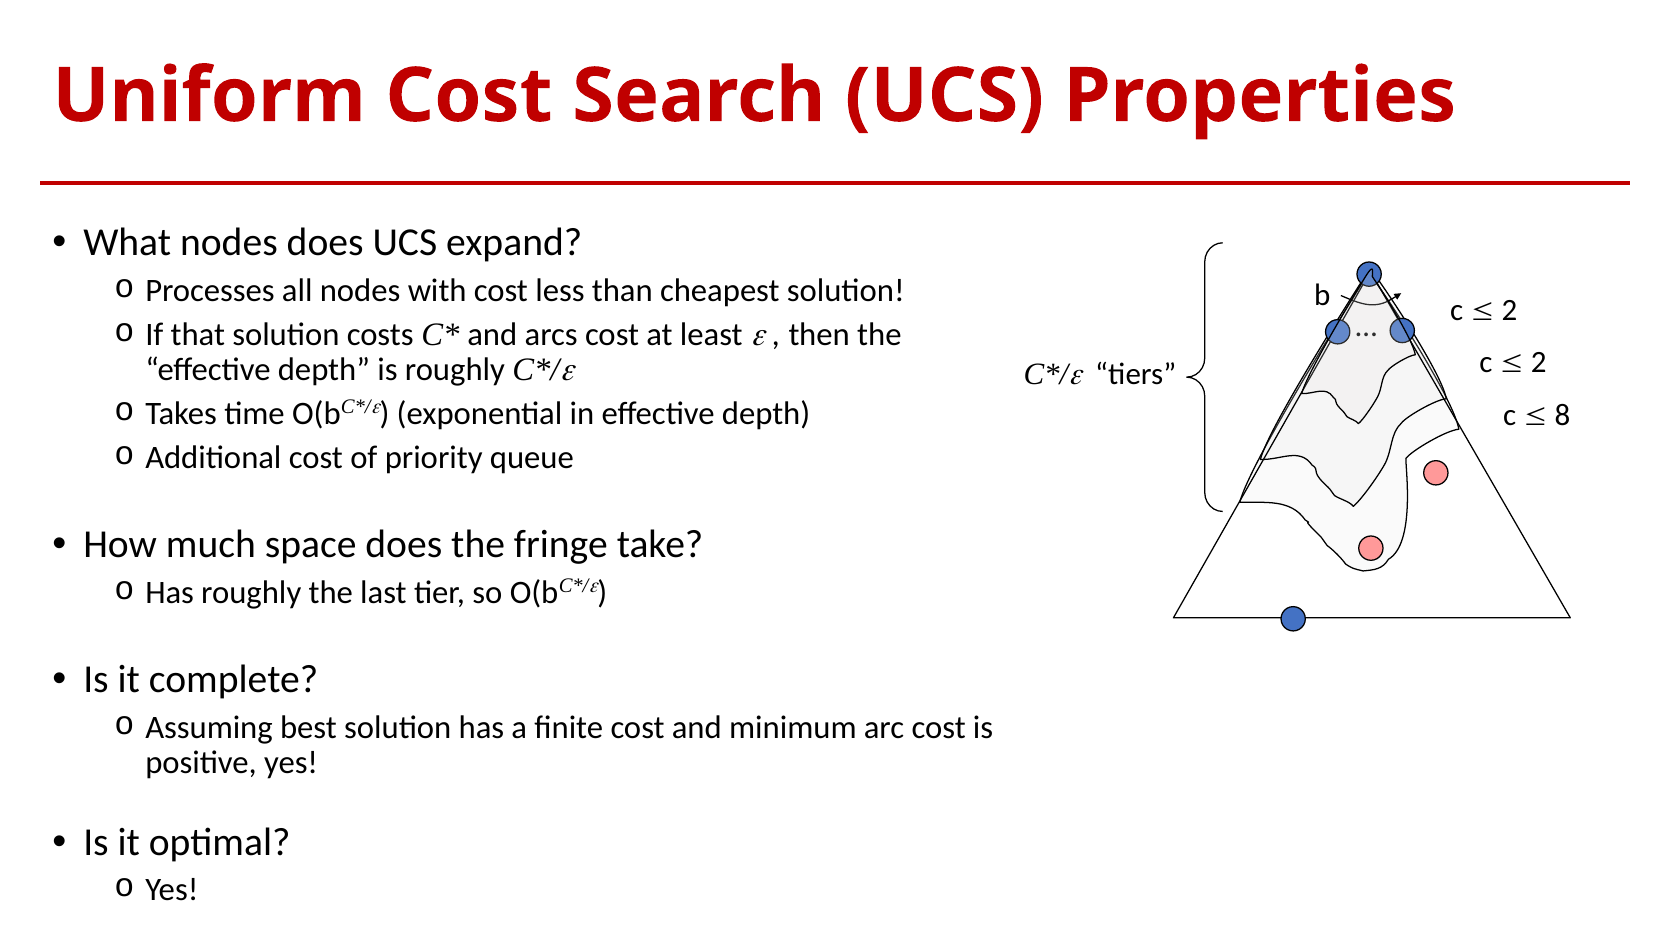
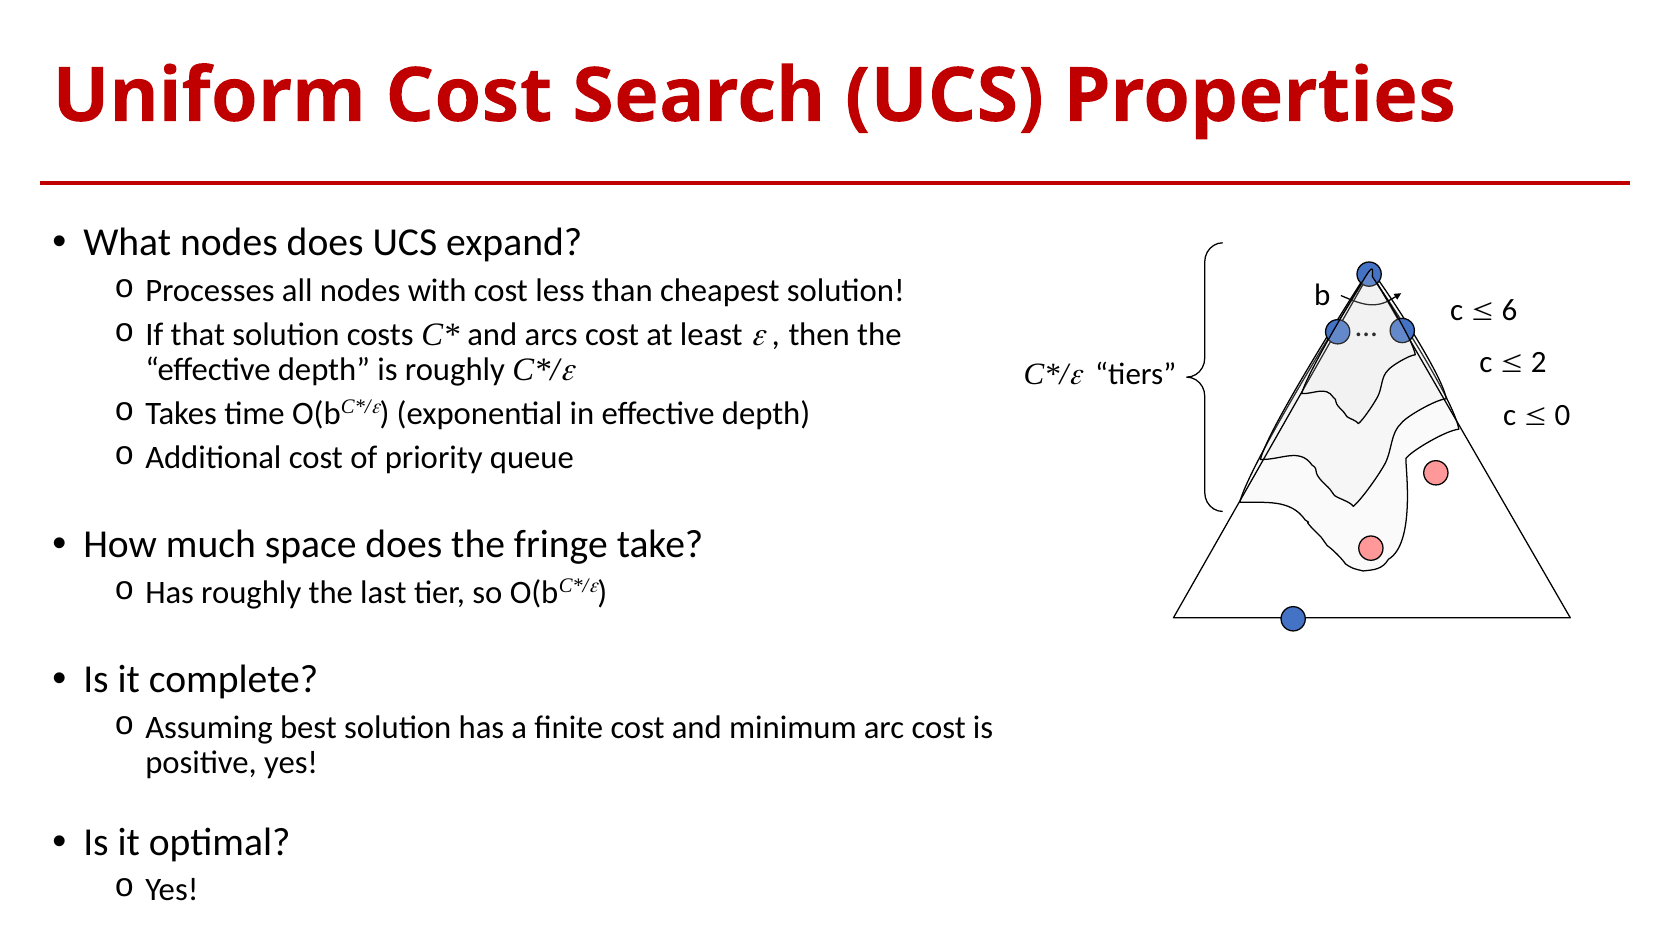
2 at (1509, 311): 2 -> 6
8: 8 -> 0
